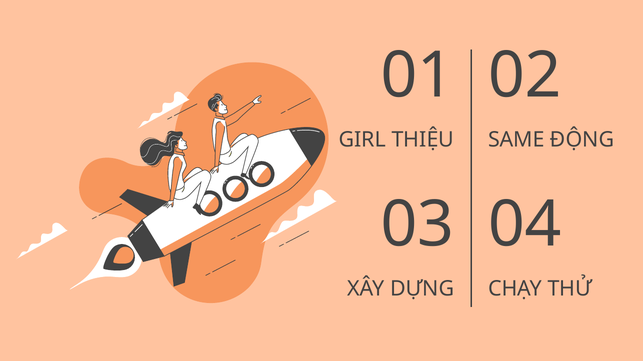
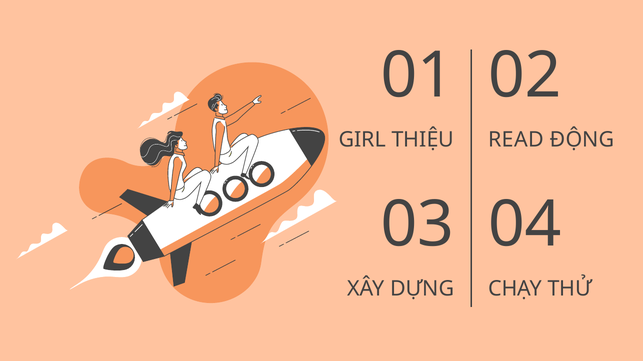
SAME: SAME -> READ
